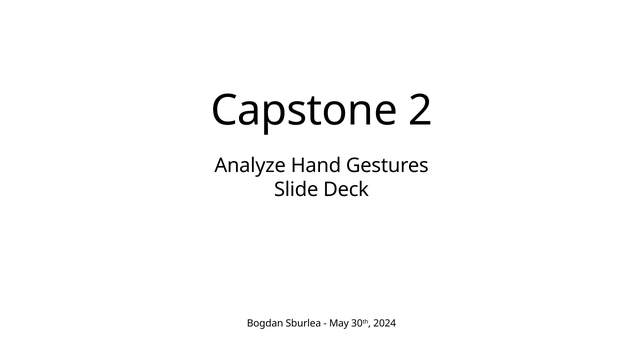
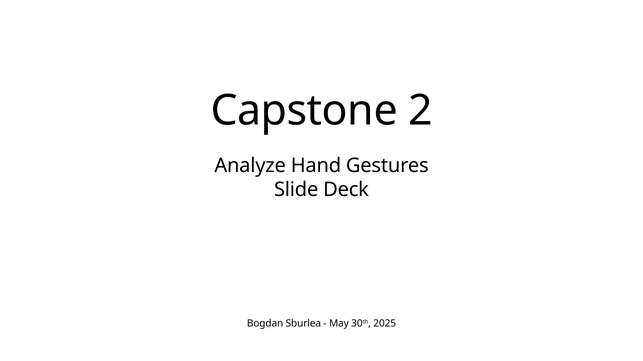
2024: 2024 -> 2025
